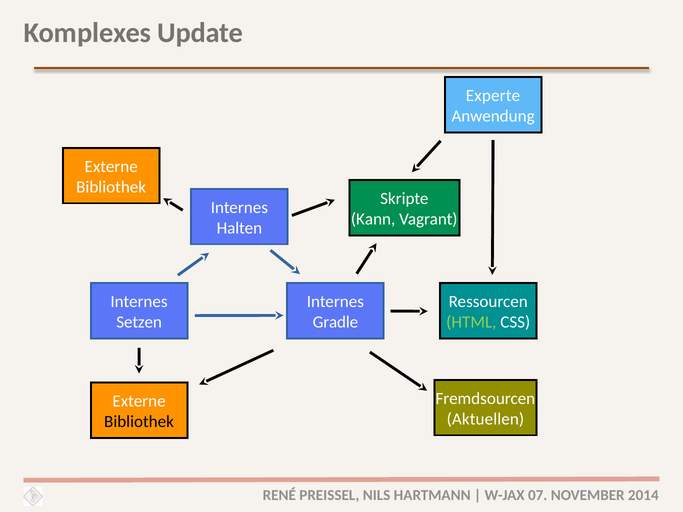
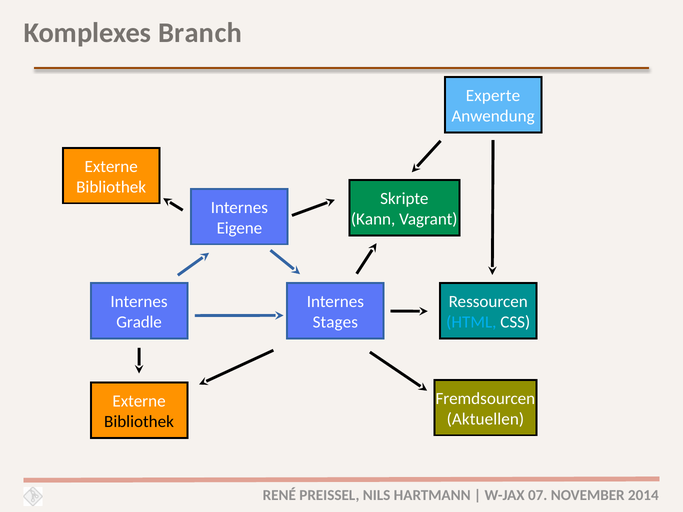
Update: Update -> Branch
Halten: Halten -> Eigene
Setzen: Setzen -> Gradle
Gradle: Gradle -> Stages
HTML colour: light green -> light blue
